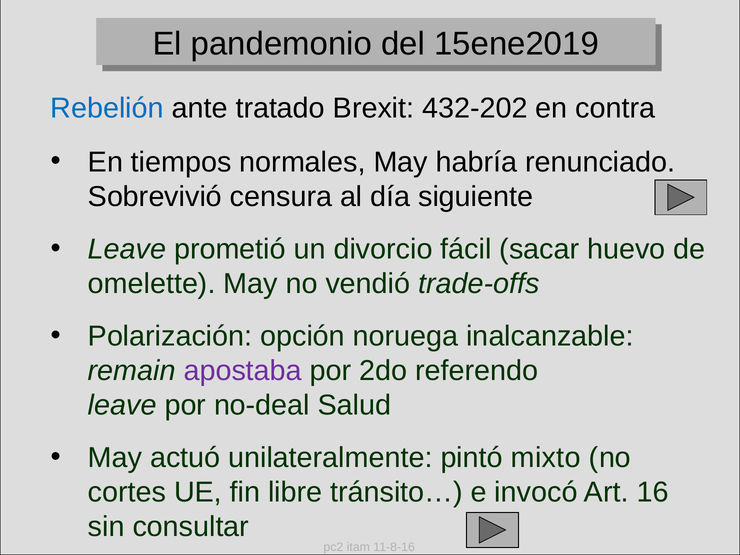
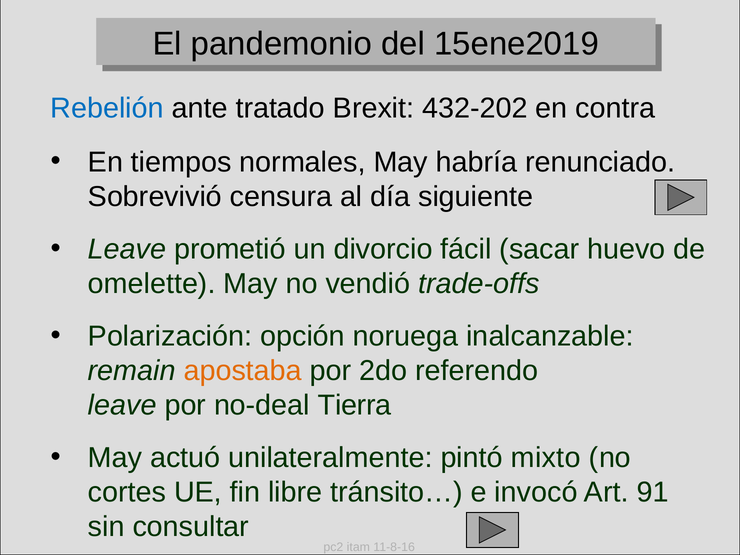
apostaba colour: purple -> orange
Salud: Salud -> Tierra
16: 16 -> 91
